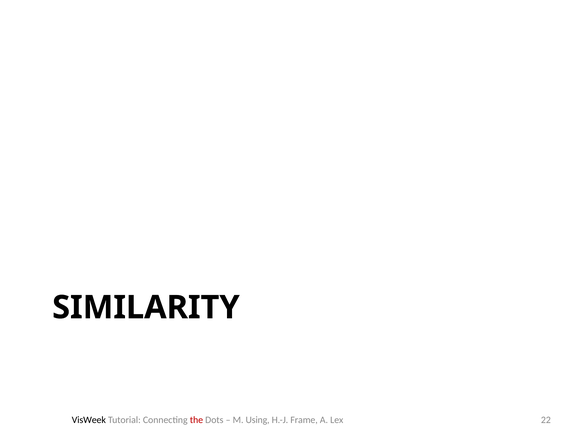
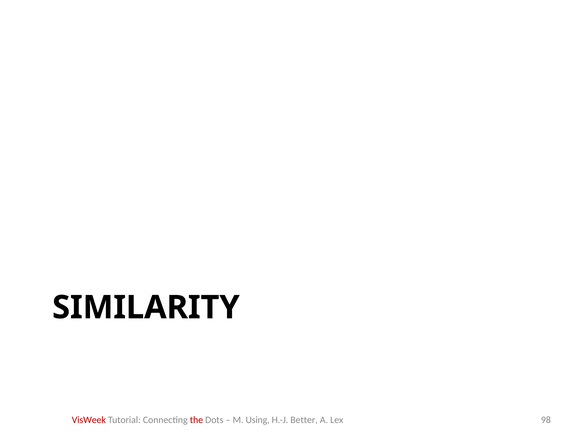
VisWeek colour: black -> red
Frame: Frame -> Better
22: 22 -> 98
